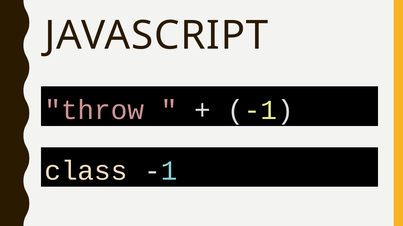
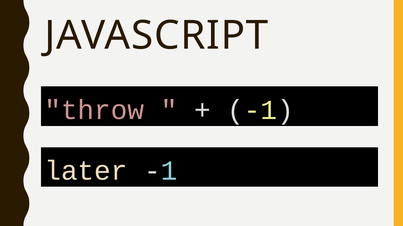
class: class -> later
